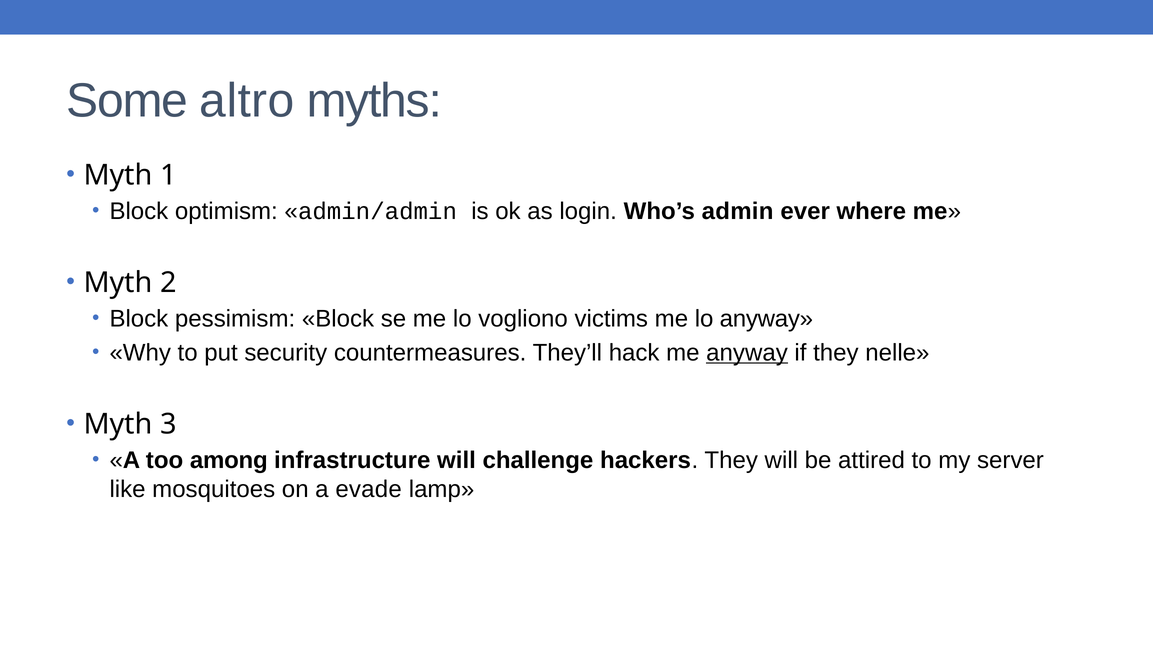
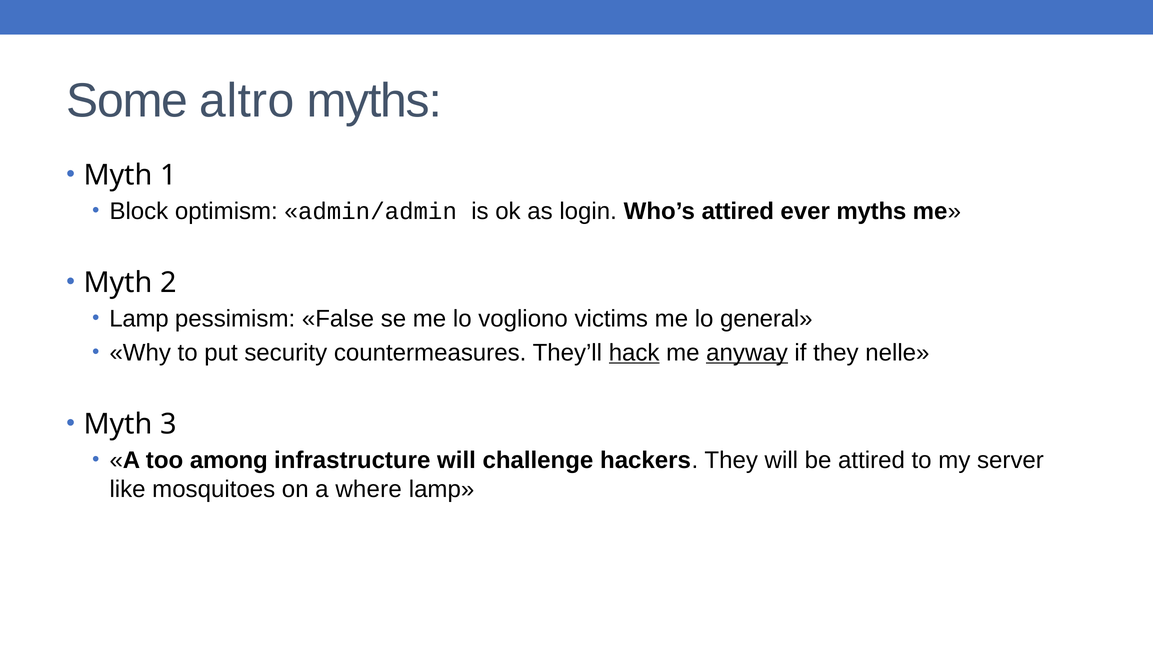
Who’s admin: admin -> attired
ever where: where -> myths
Block at (139, 319): Block -> Lamp
pessimism Block: Block -> False
lo anyway: anyway -> general
hack underline: none -> present
evade: evade -> where
